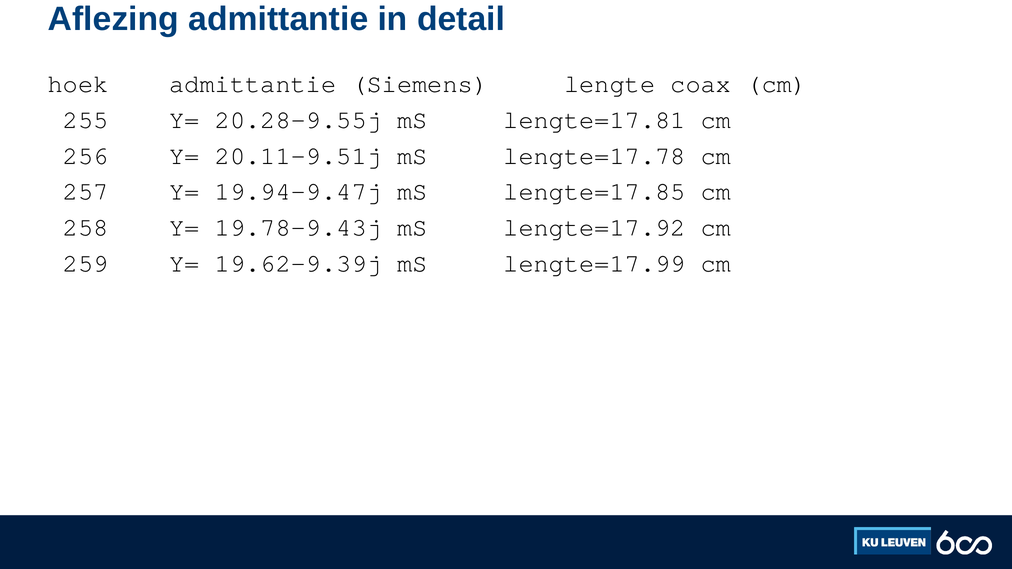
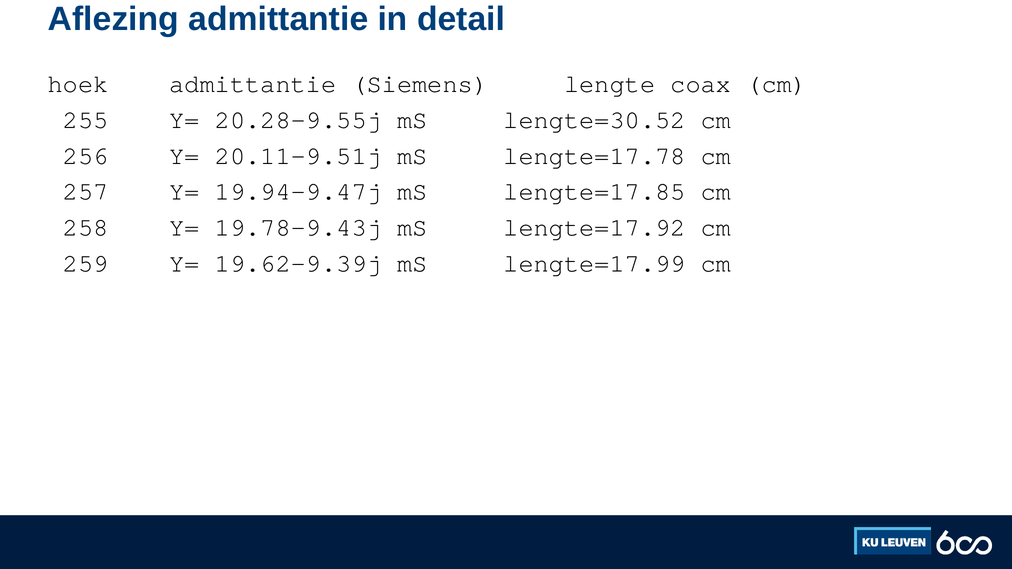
lengte=17.81: lengte=17.81 -> lengte=30.52
